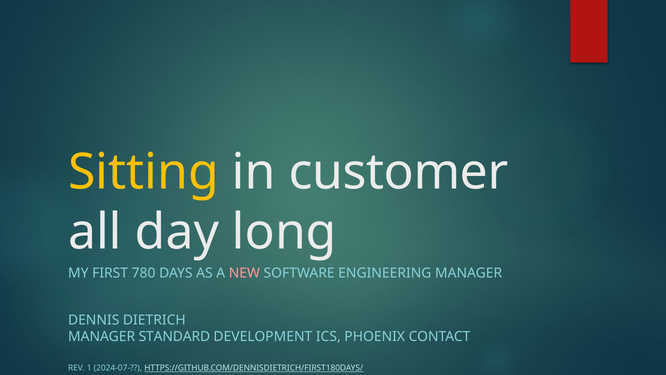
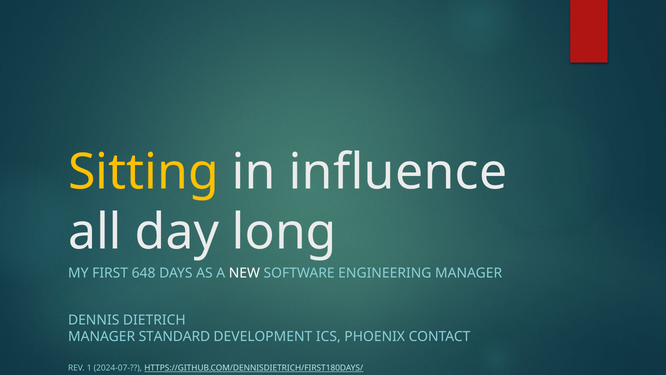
customer: customer -> influence
780: 780 -> 648
NEW colour: pink -> white
